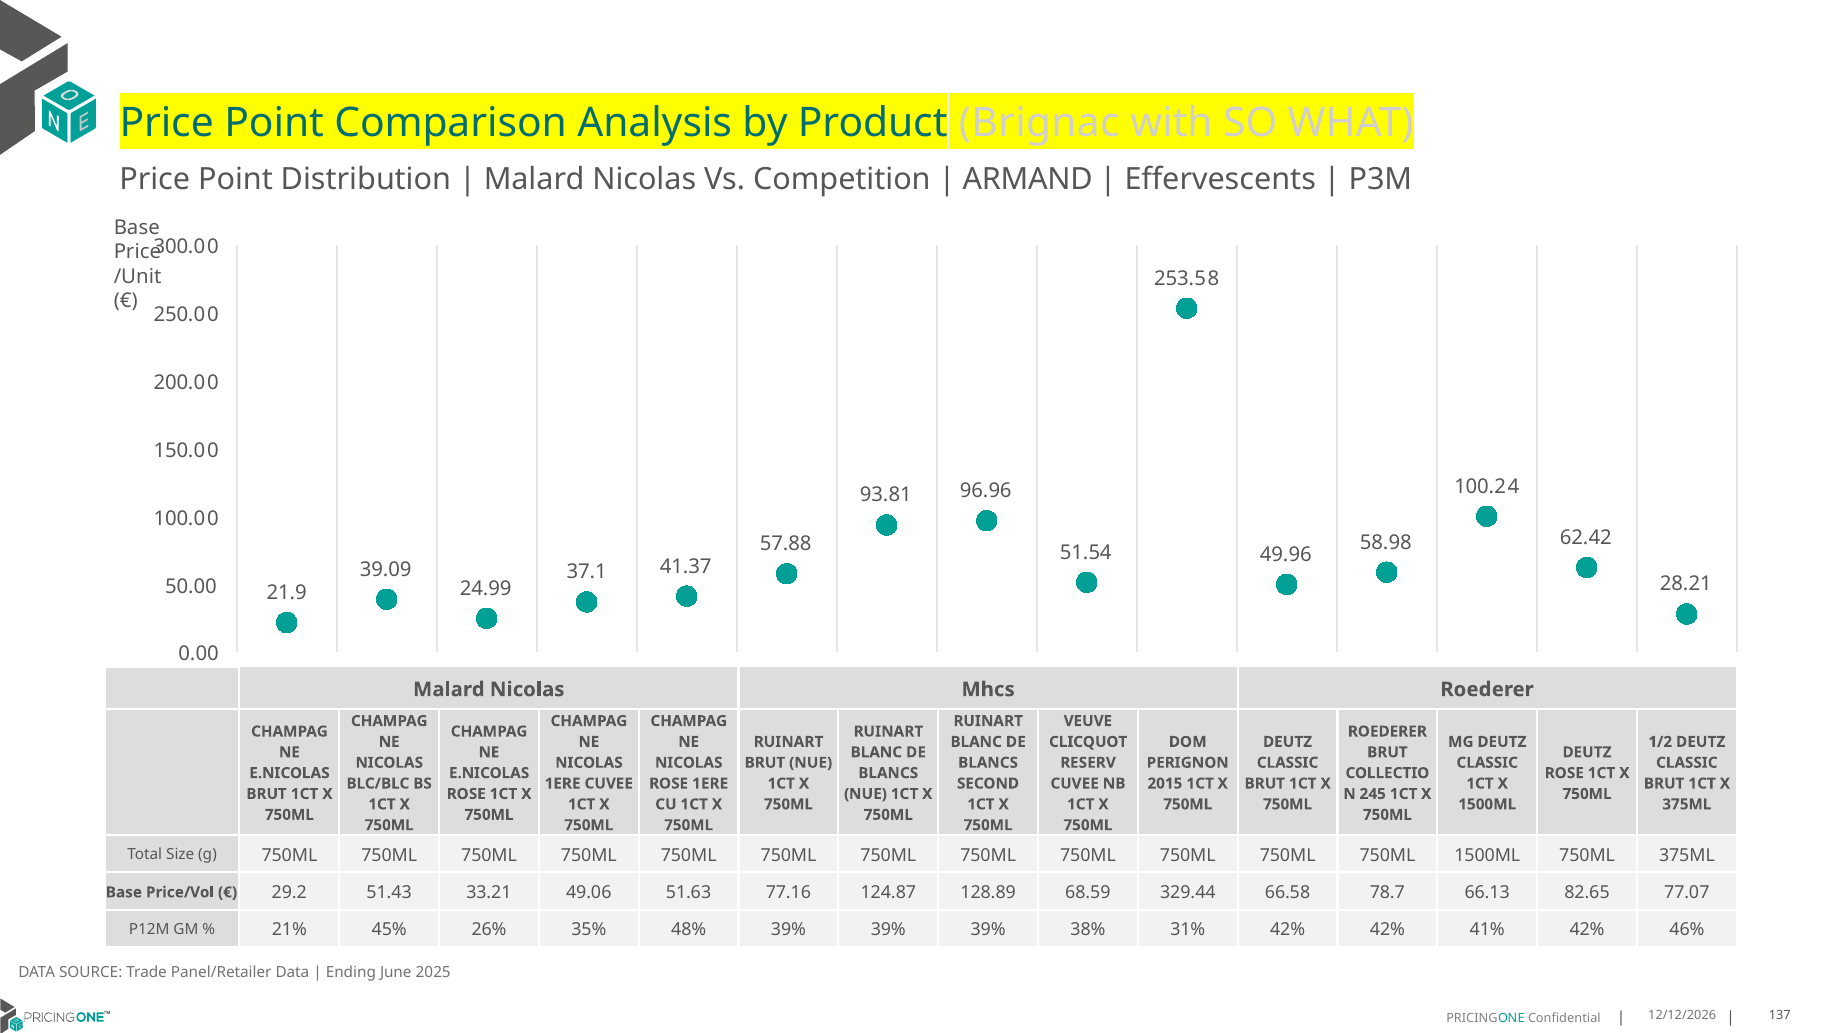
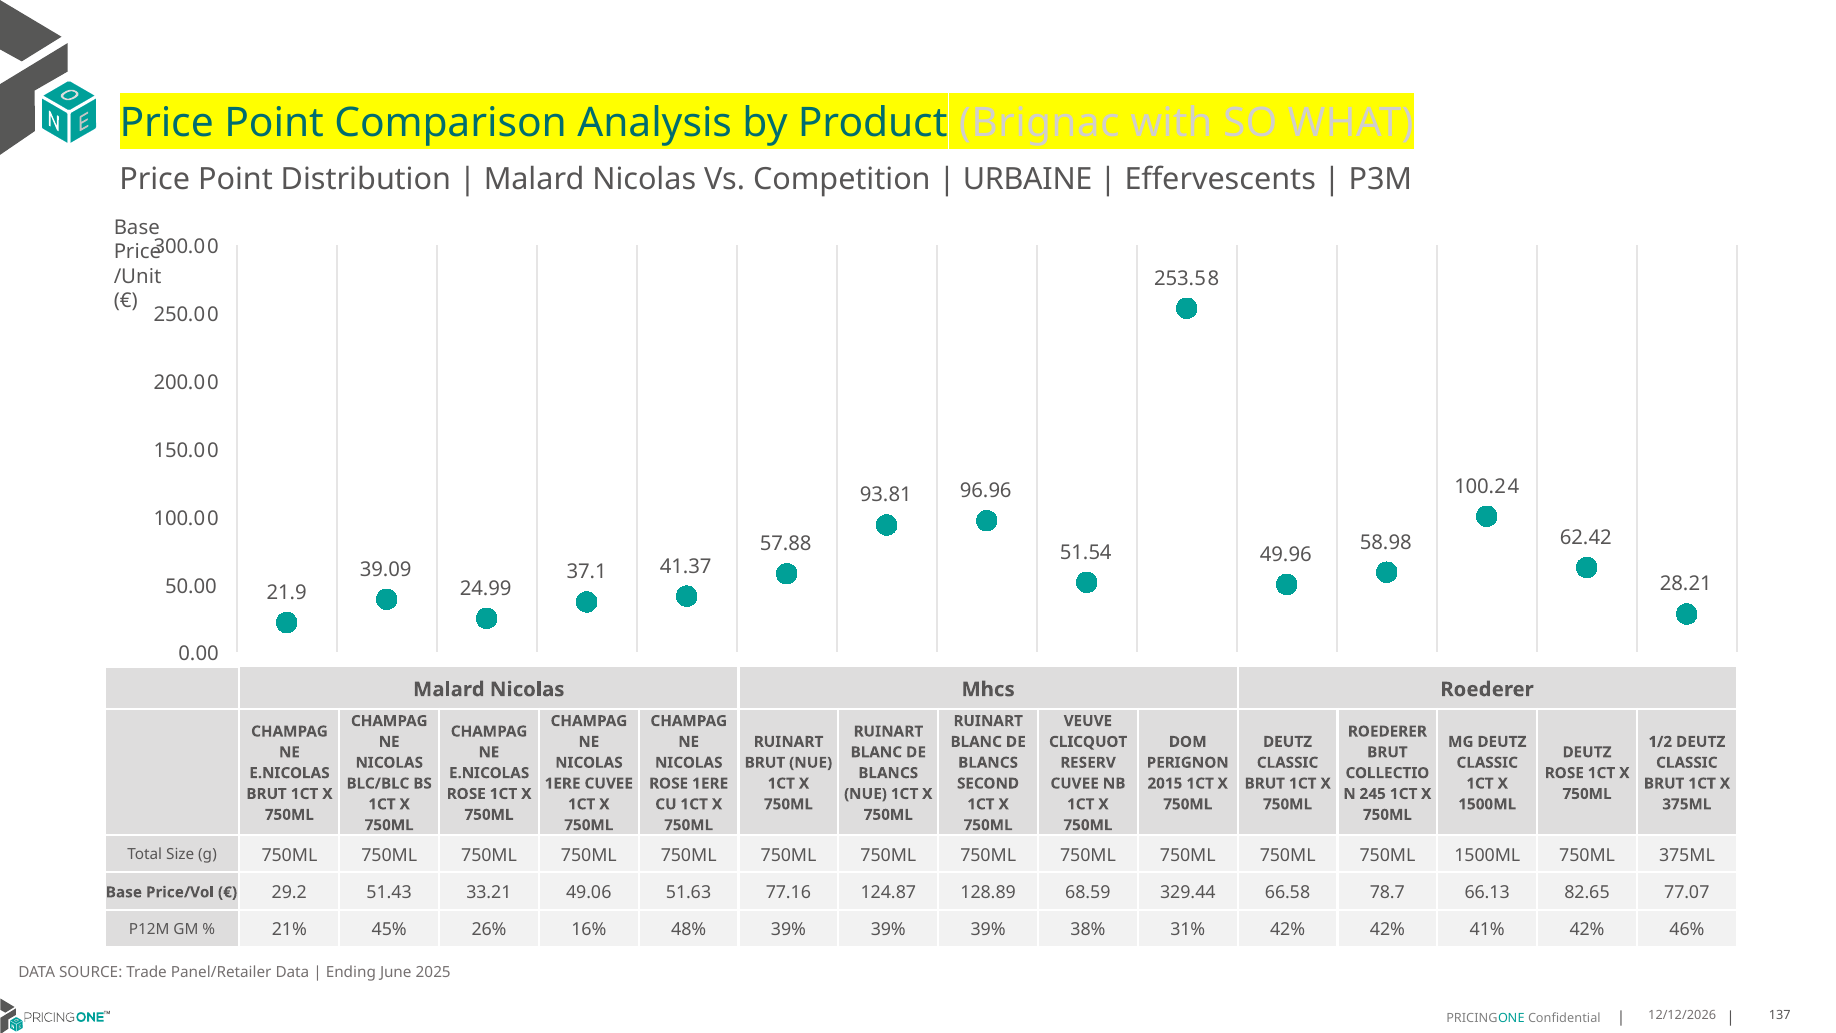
ARMAND: ARMAND -> URBAINE
35%: 35% -> 16%
